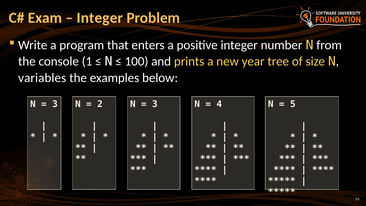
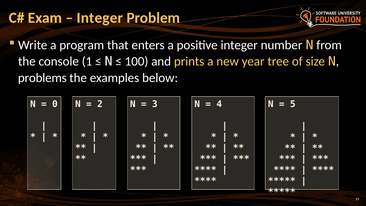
variables: variables -> problems
3 at (55, 104): 3 -> 0
